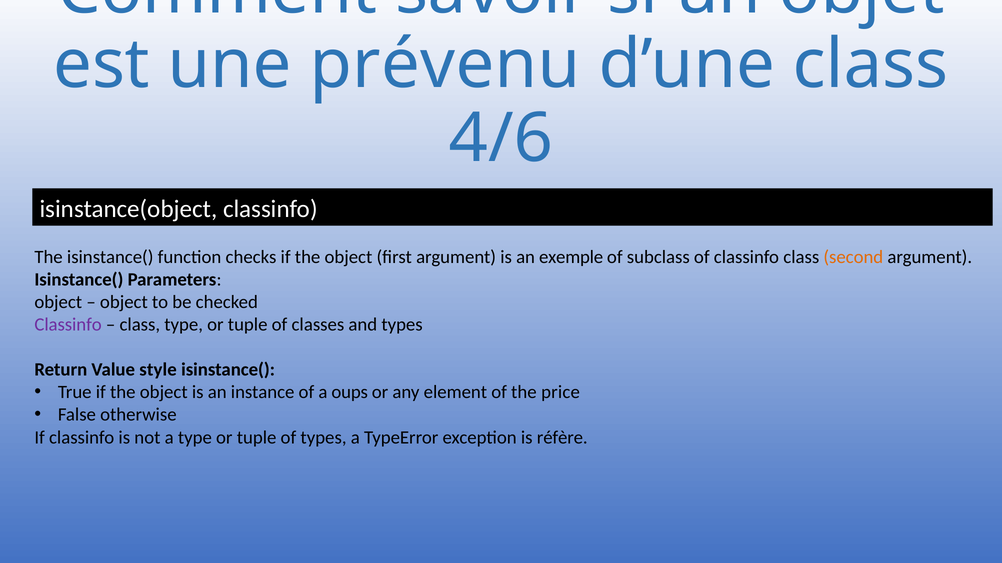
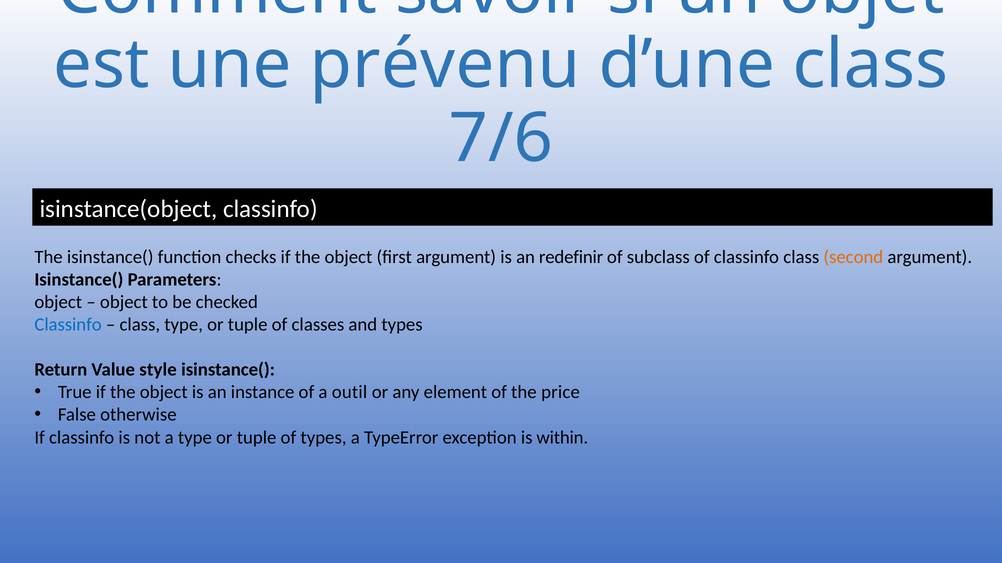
4/6: 4/6 -> 7/6
exemple: exemple -> redefinir
Classinfo at (68, 325) colour: purple -> blue
oups: oups -> outil
réfère: réfère -> within
